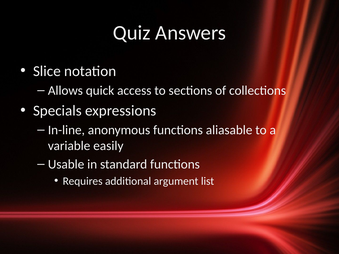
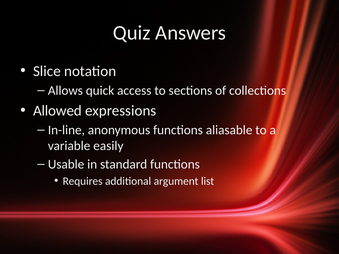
Specials: Specials -> Allowed
